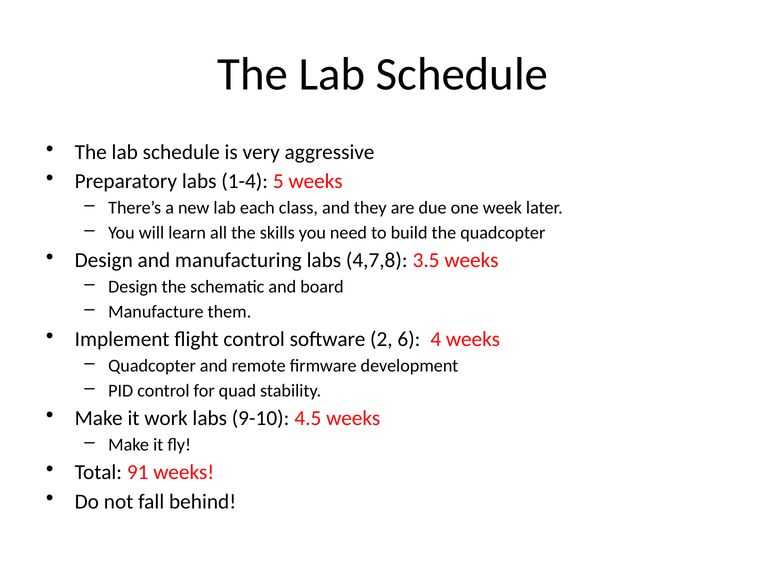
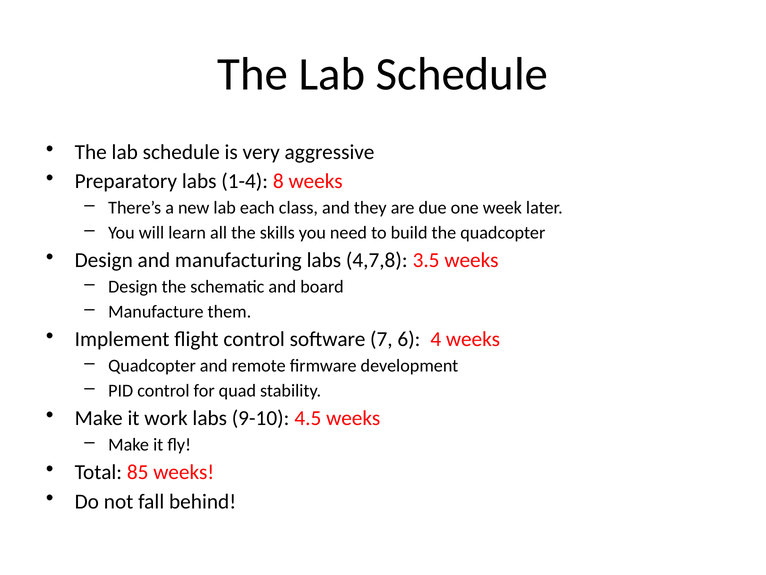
5: 5 -> 8
2: 2 -> 7
91: 91 -> 85
